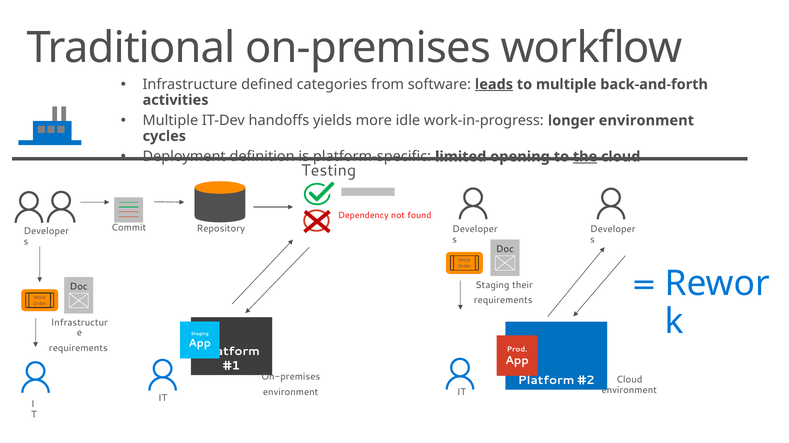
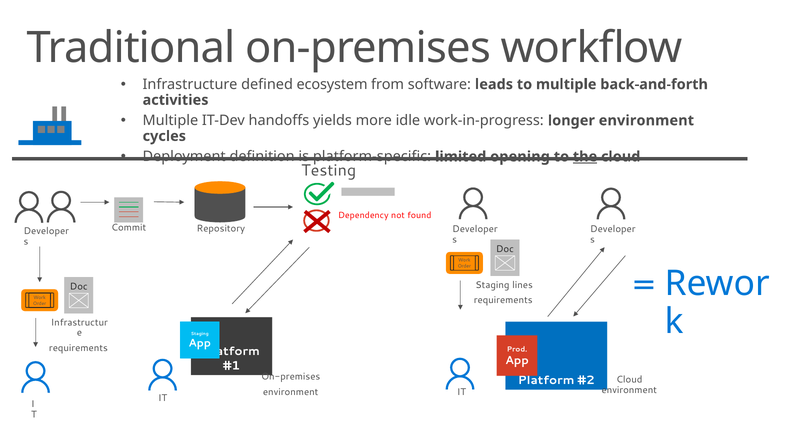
categories: categories -> ecosystem
leads underline: present -> none
their: their -> lines
